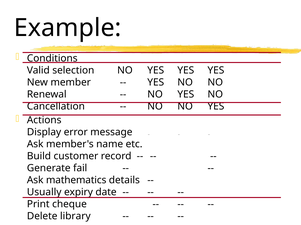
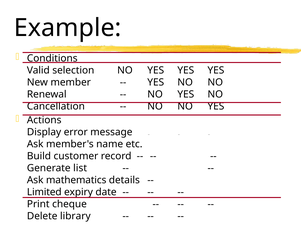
fail: fail -> list
Usually: Usually -> Limited
